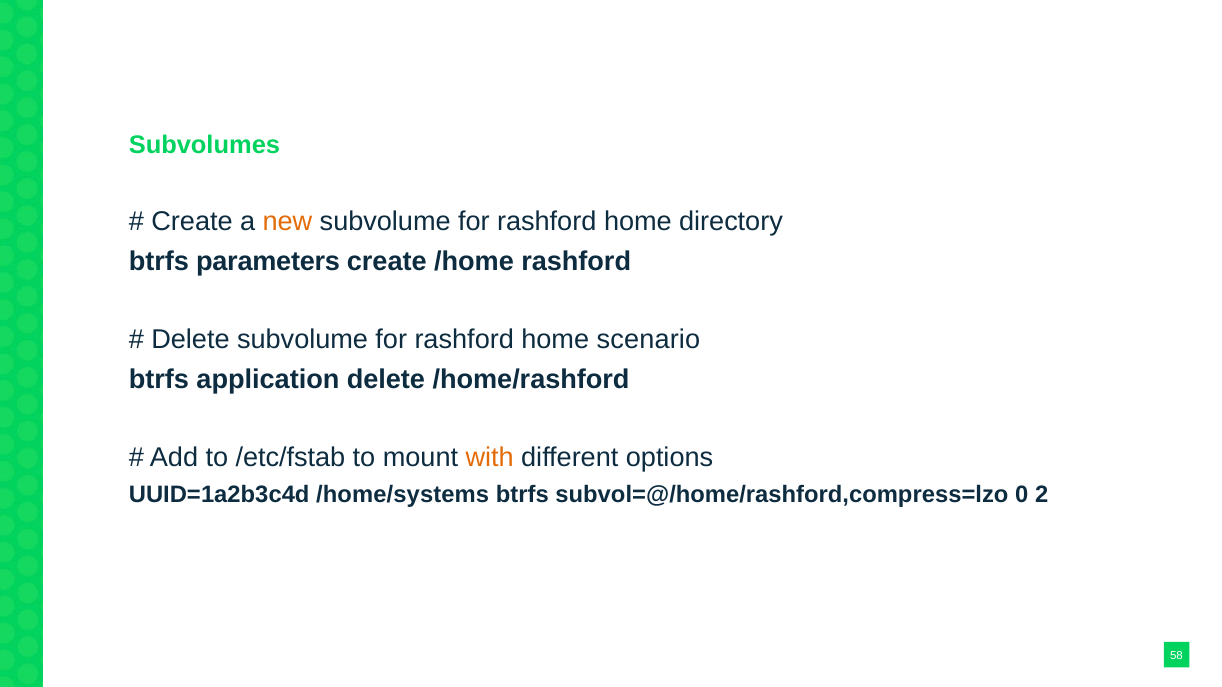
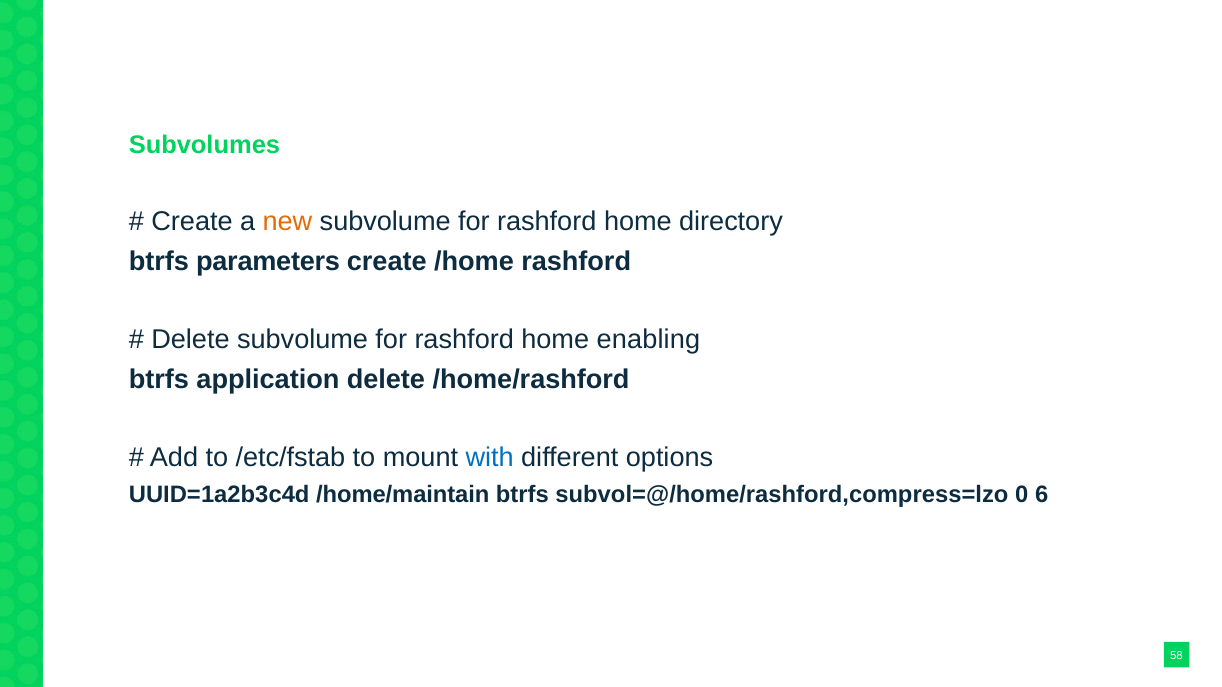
scenario: scenario -> enabling
with colour: orange -> blue
/home/systems: /home/systems -> /home/maintain
2: 2 -> 6
